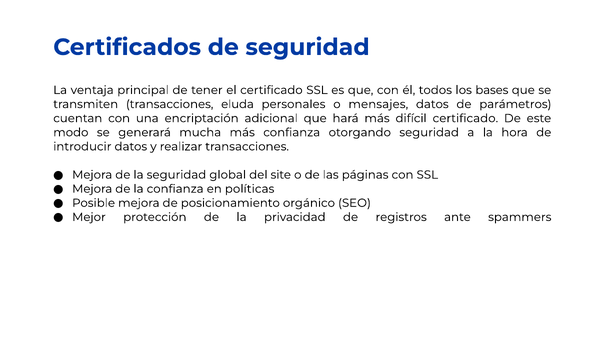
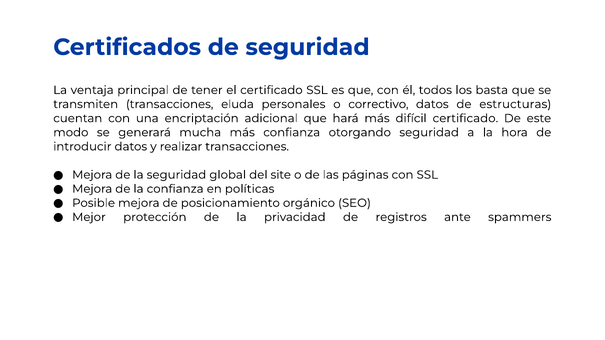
bases: bases -> basta
mensajes: mensajes -> correctivo
parámetros: parámetros -> estructuras
